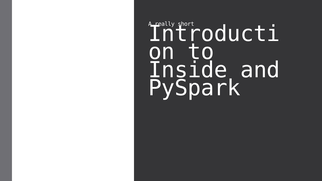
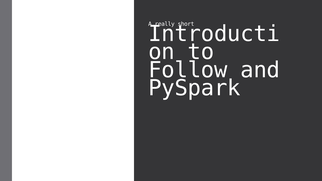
Inside: Inside -> Follow
